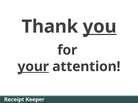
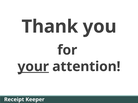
you underline: present -> none
